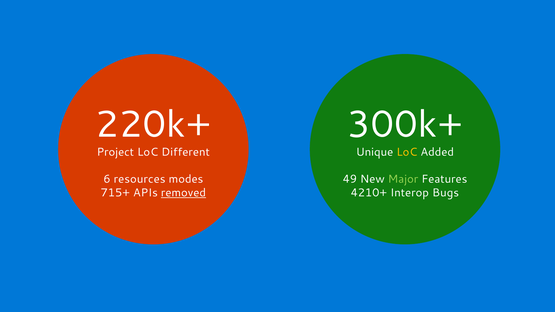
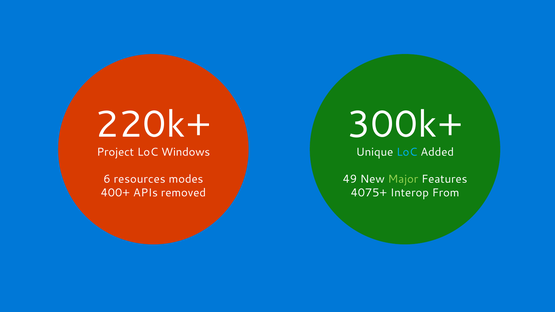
Different: Different -> Windows
LoC at (407, 152) colour: yellow -> light blue
715+: 715+ -> 400+
removed underline: present -> none
4210+: 4210+ -> 4075+
Bugs: Bugs -> From
